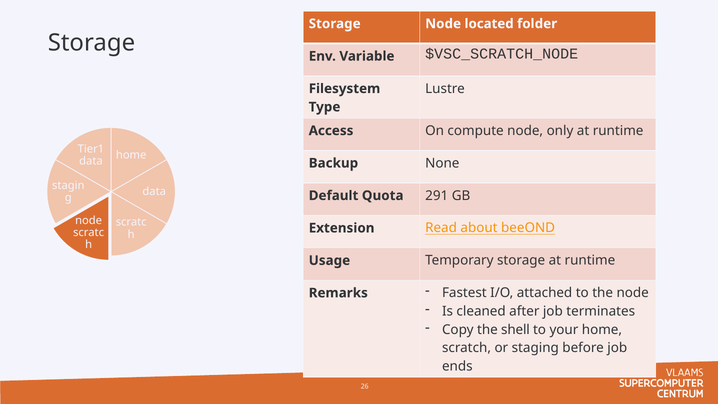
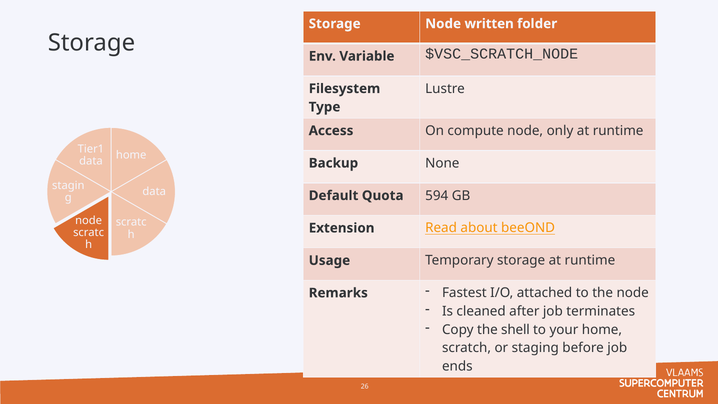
located: located -> written
291: 291 -> 594
